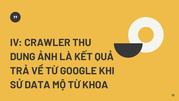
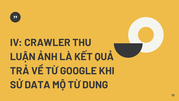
DUNG: DUNG -> LUẬN
KHOA: KHOA -> DUNG
